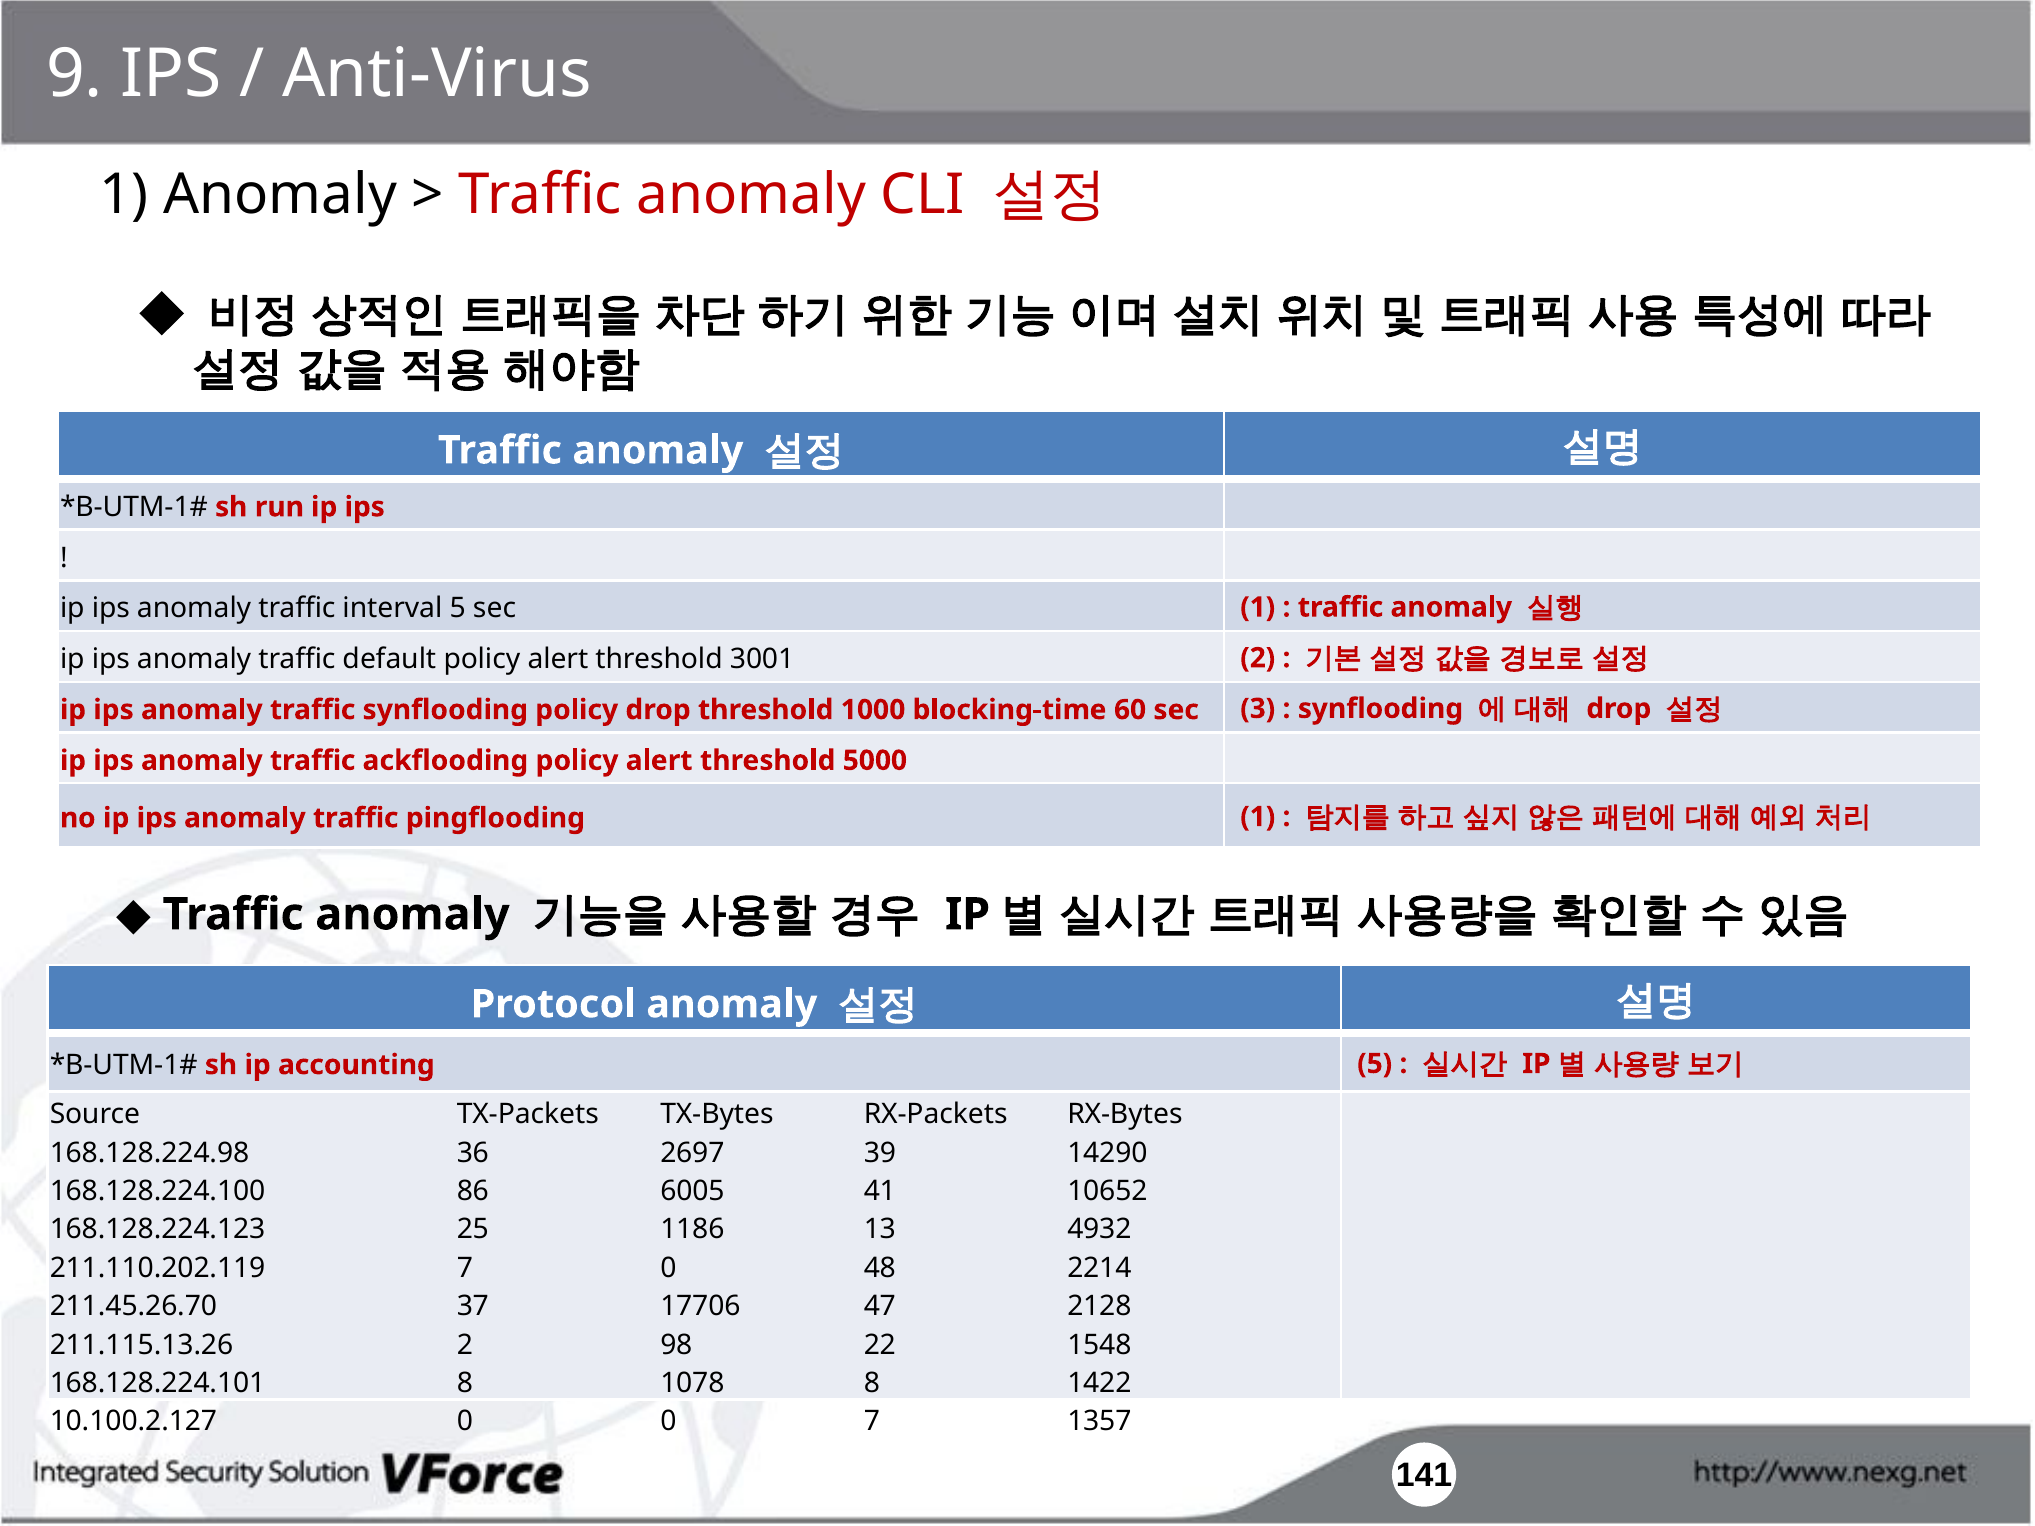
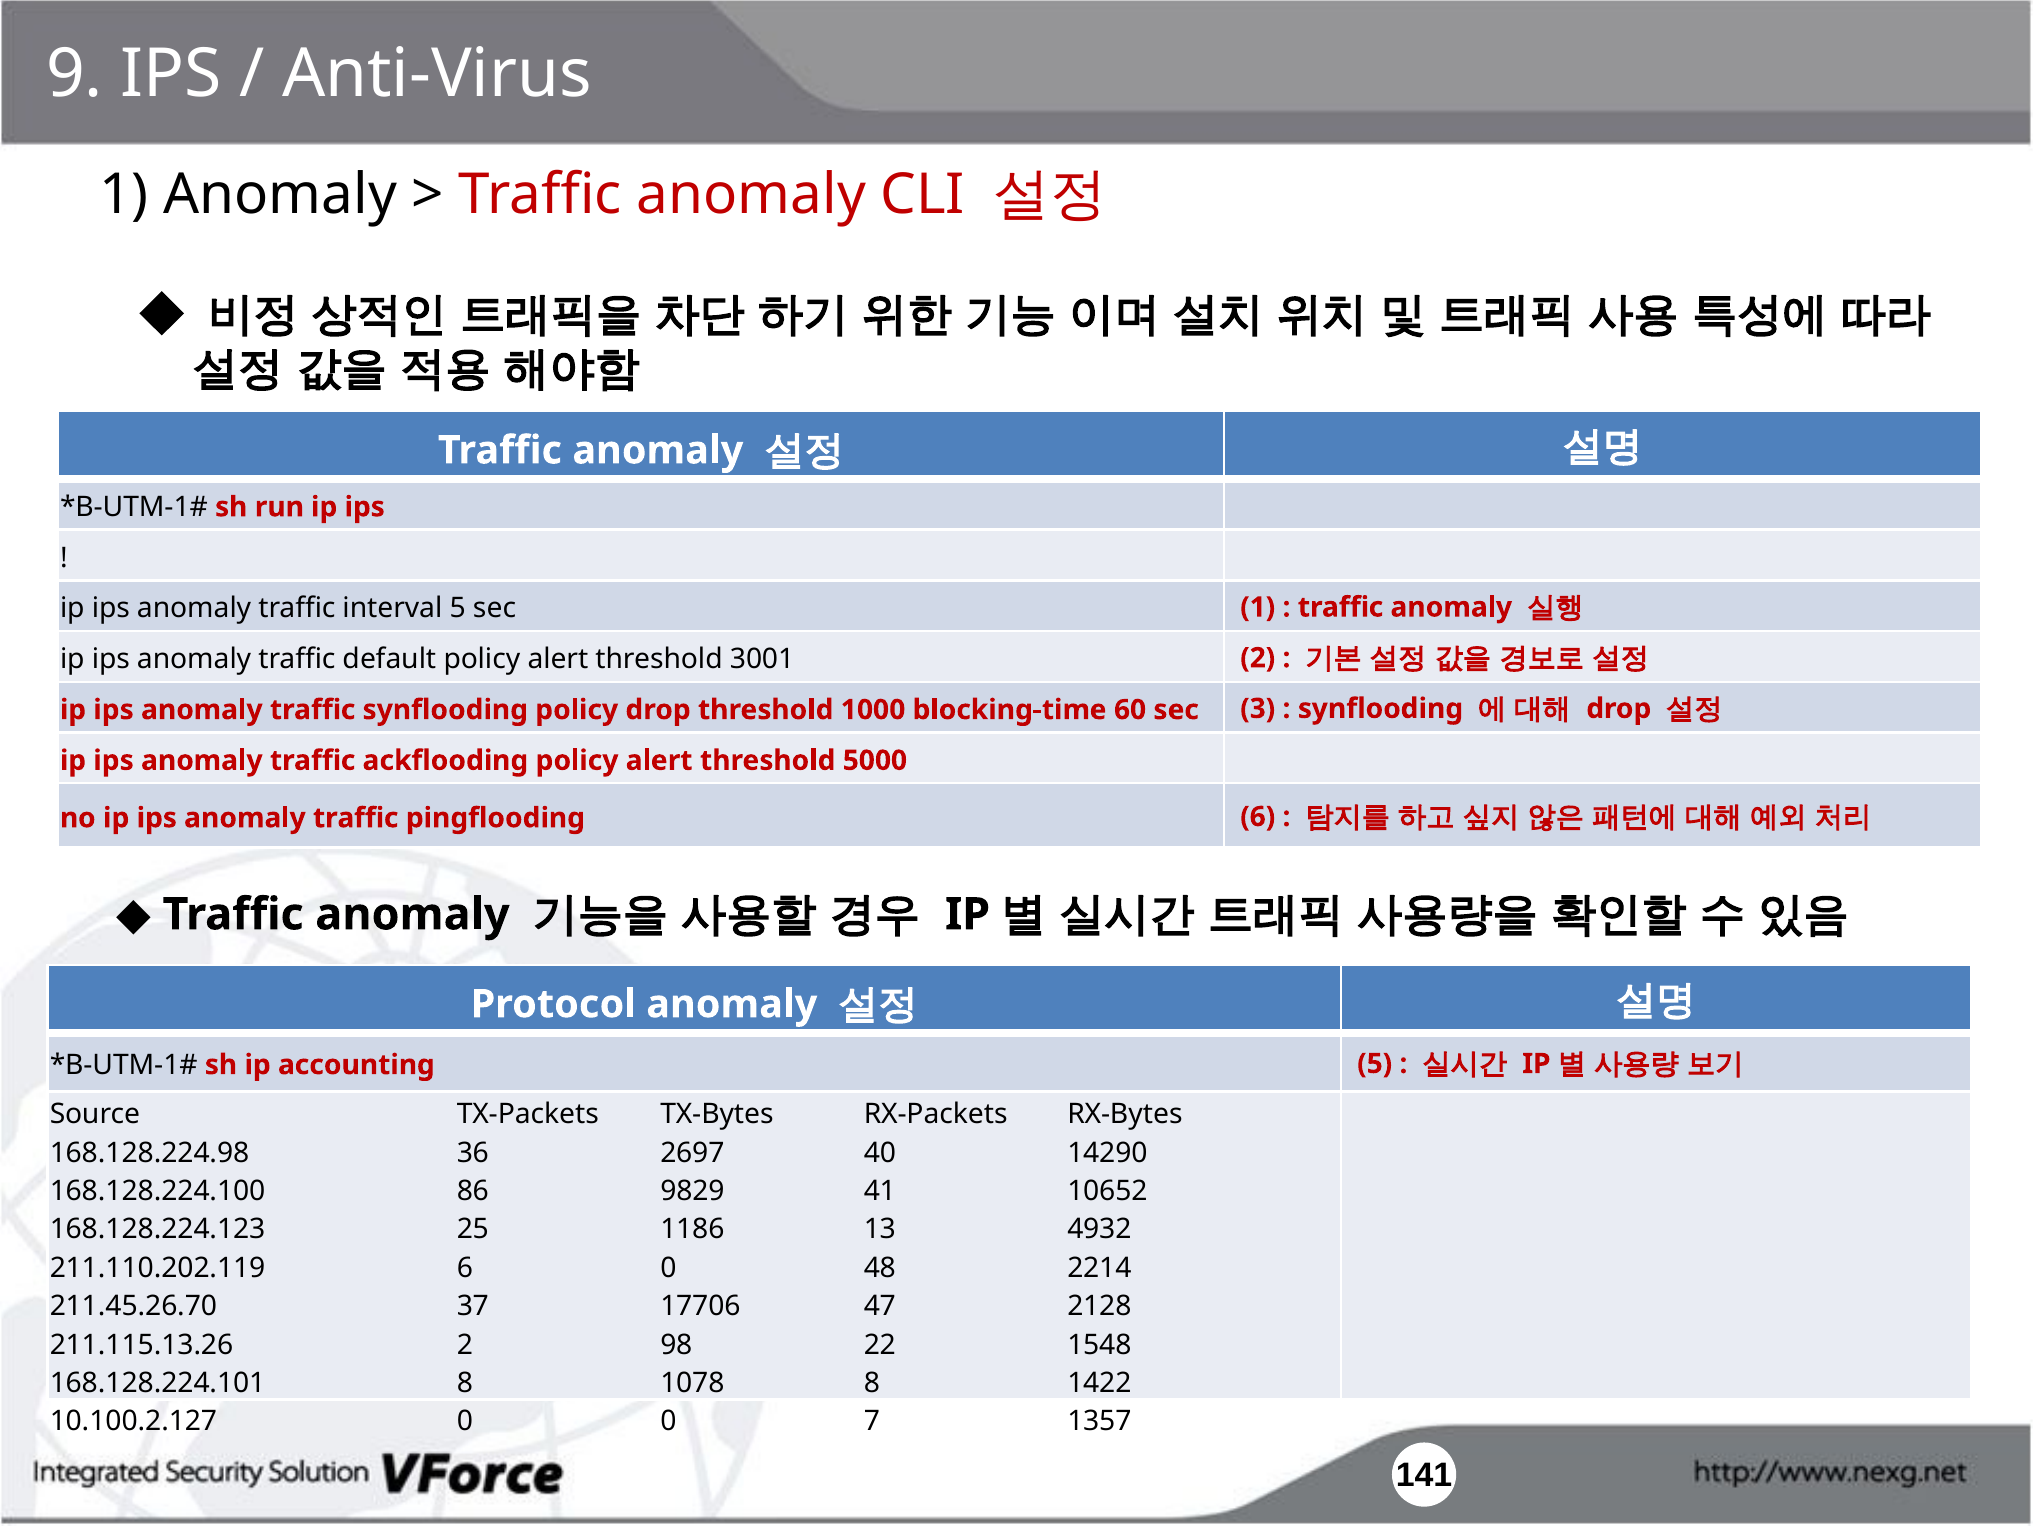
pingflooding 1: 1 -> 6
39: 39 -> 40
6005: 6005 -> 9829
211.110.202.119 7: 7 -> 6
